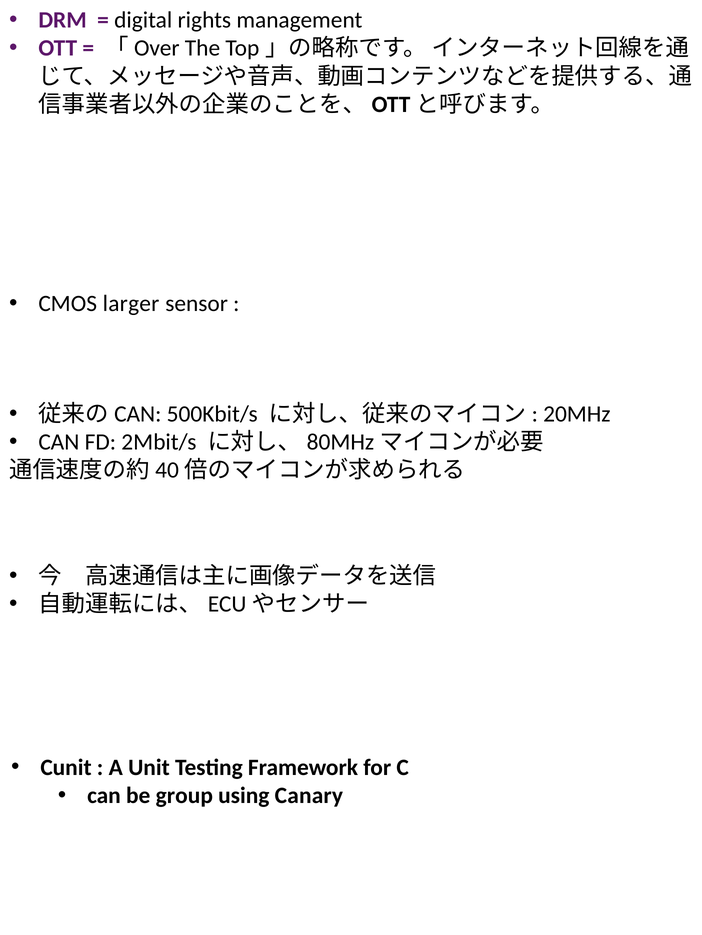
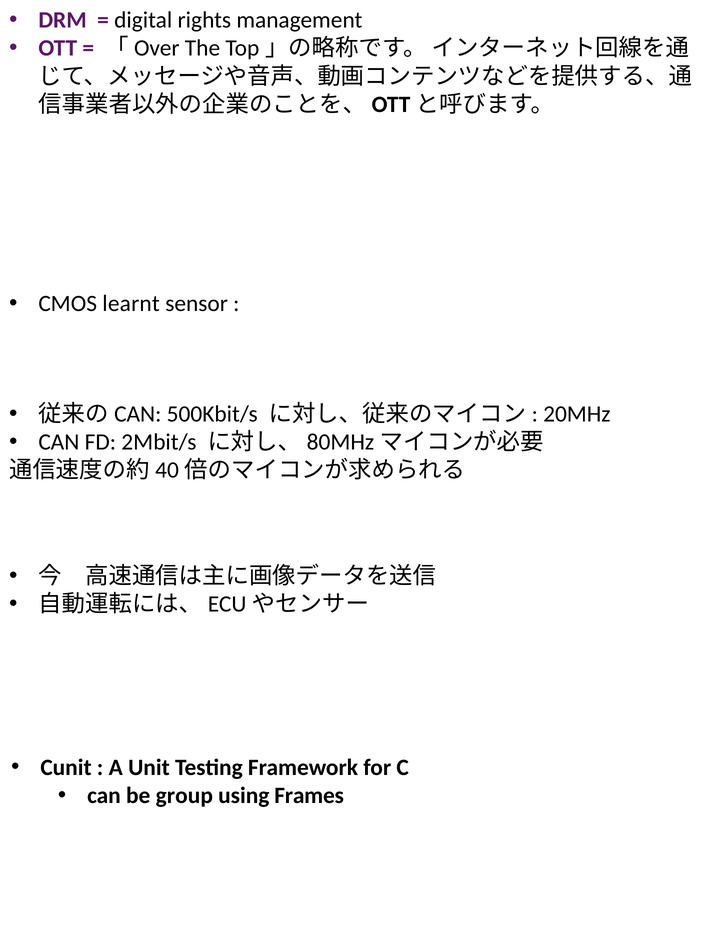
larger: larger -> learnt
Canary: Canary -> Frames
